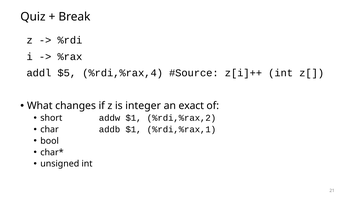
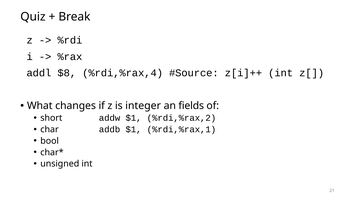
$5: $5 -> $8
exact: exact -> fields
